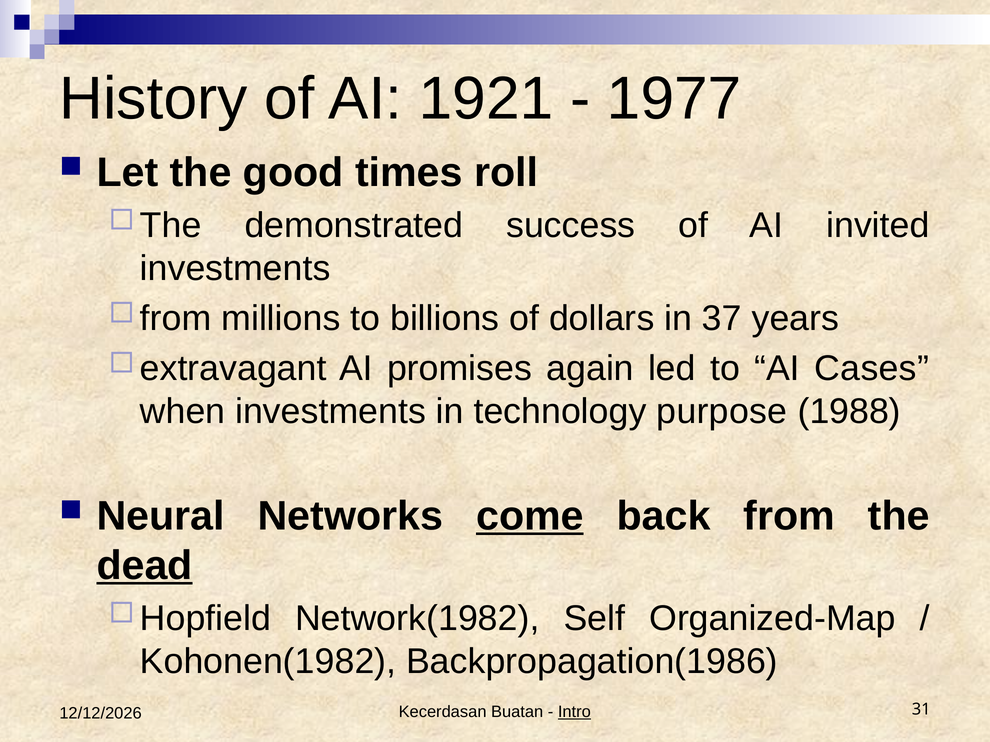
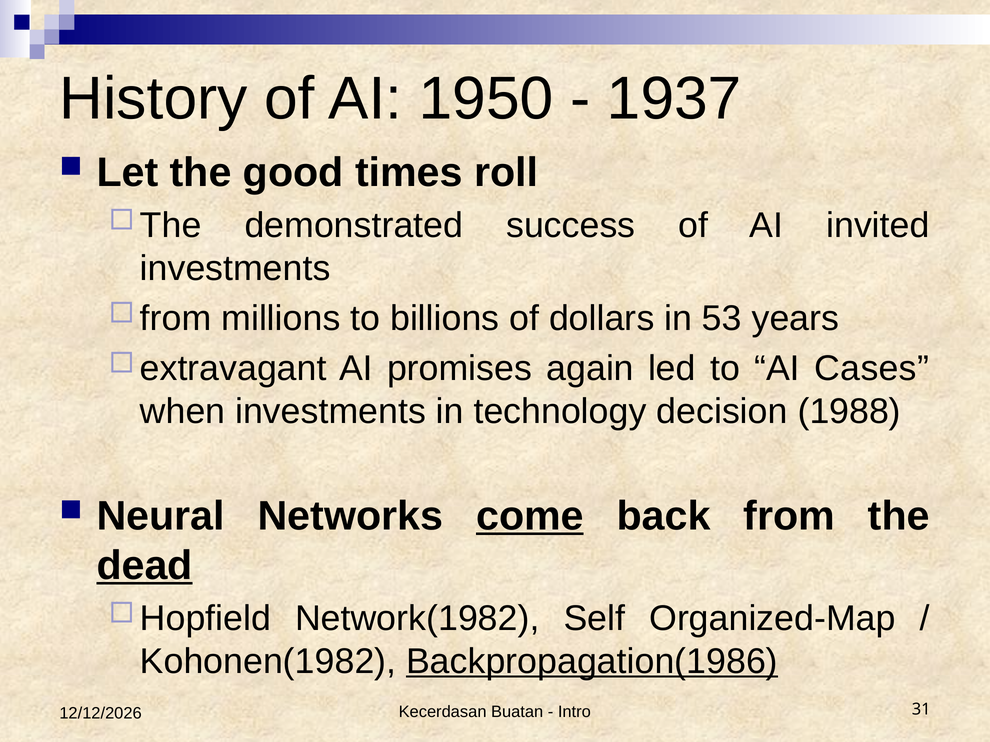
1921: 1921 -> 1950
1977: 1977 -> 1937
37: 37 -> 53
purpose: purpose -> decision
Backpropagation(1986 underline: none -> present
Intro underline: present -> none
